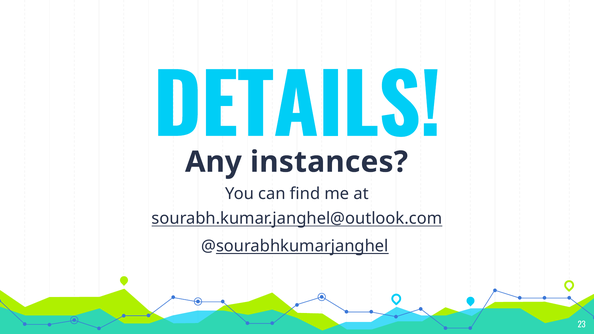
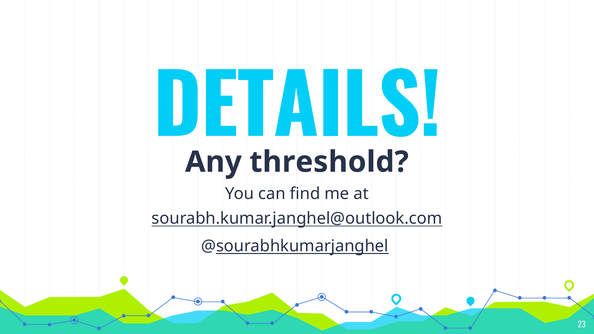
instances: instances -> threshold
